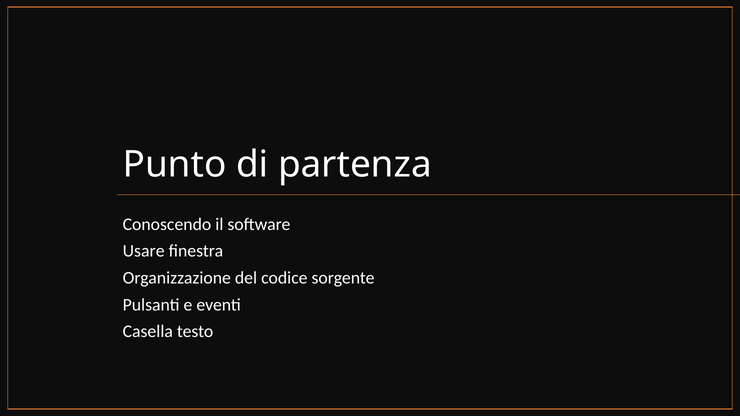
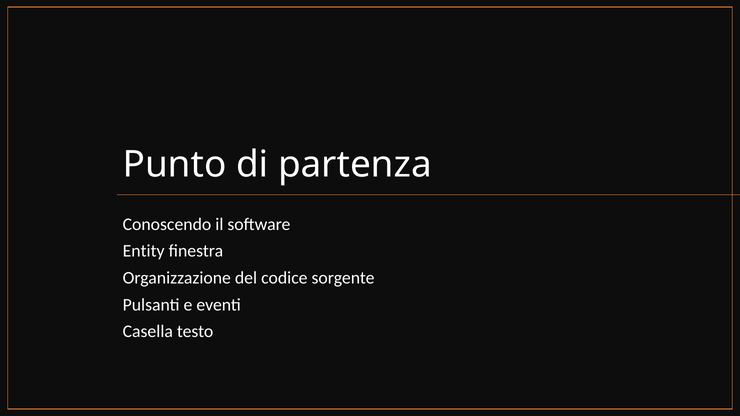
Usare: Usare -> Entity
